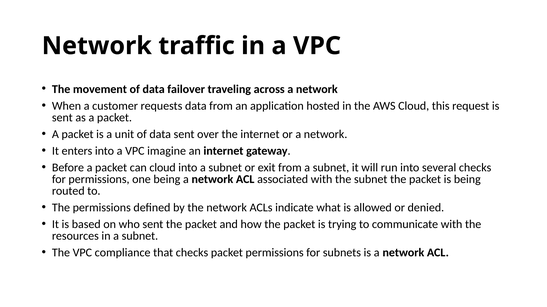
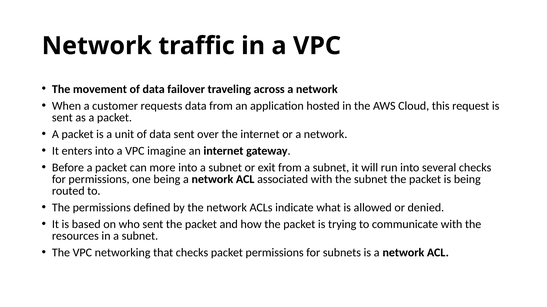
can cloud: cloud -> more
compliance: compliance -> networking
